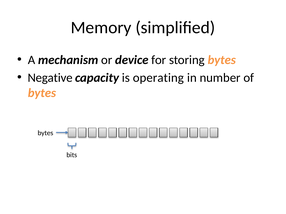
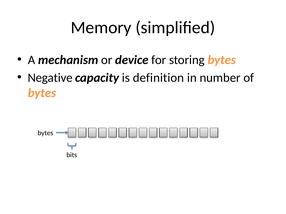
operating: operating -> definition
